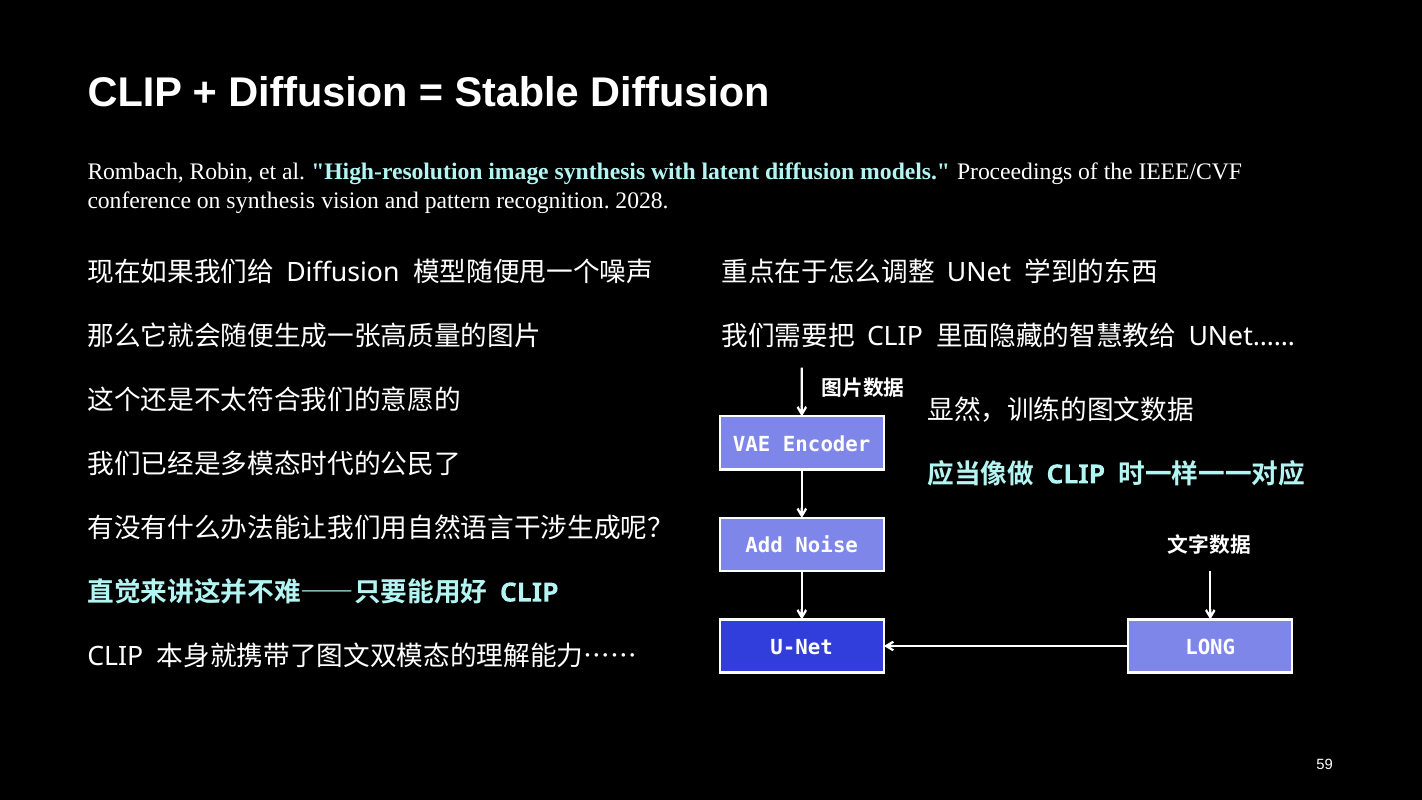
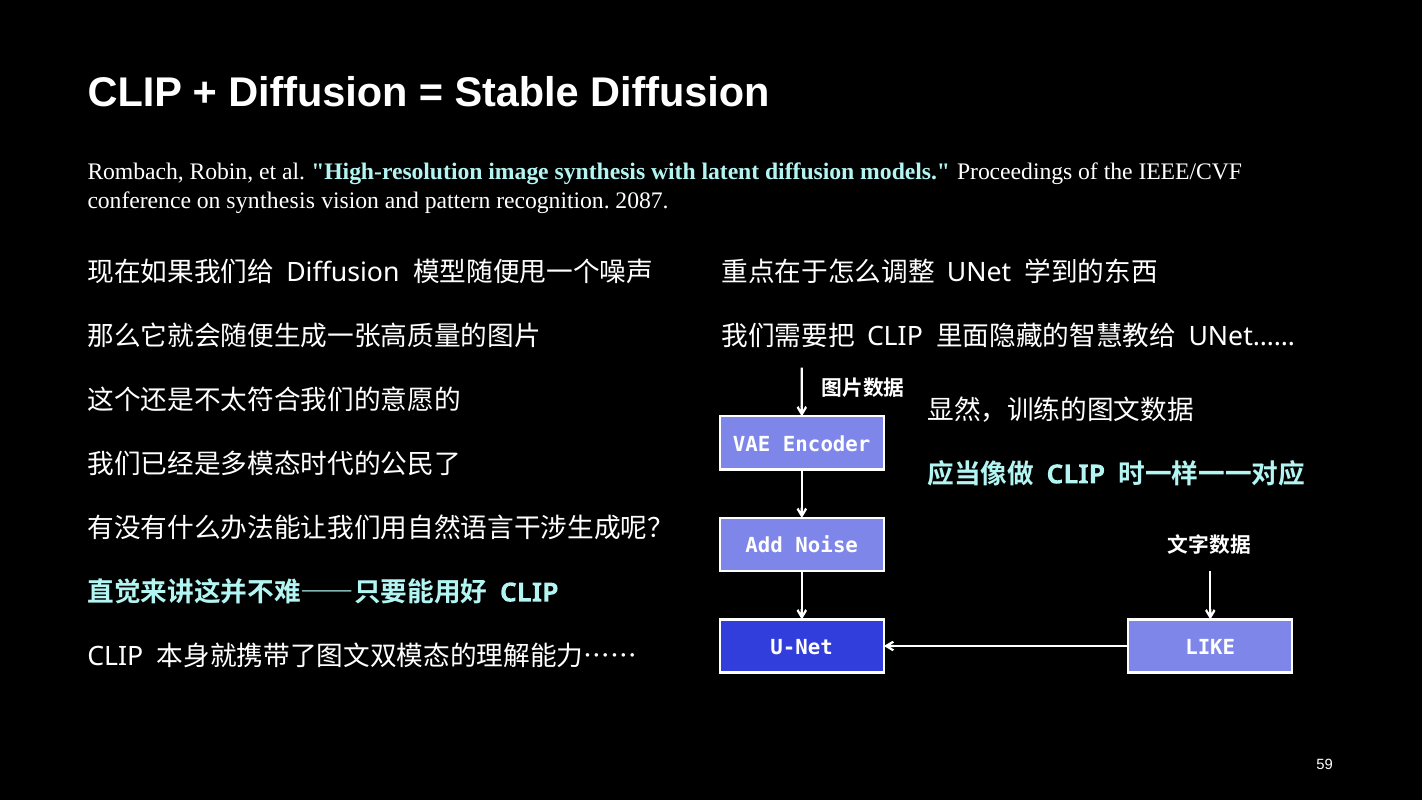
2028: 2028 -> 2087
LONG: LONG -> LIKE
